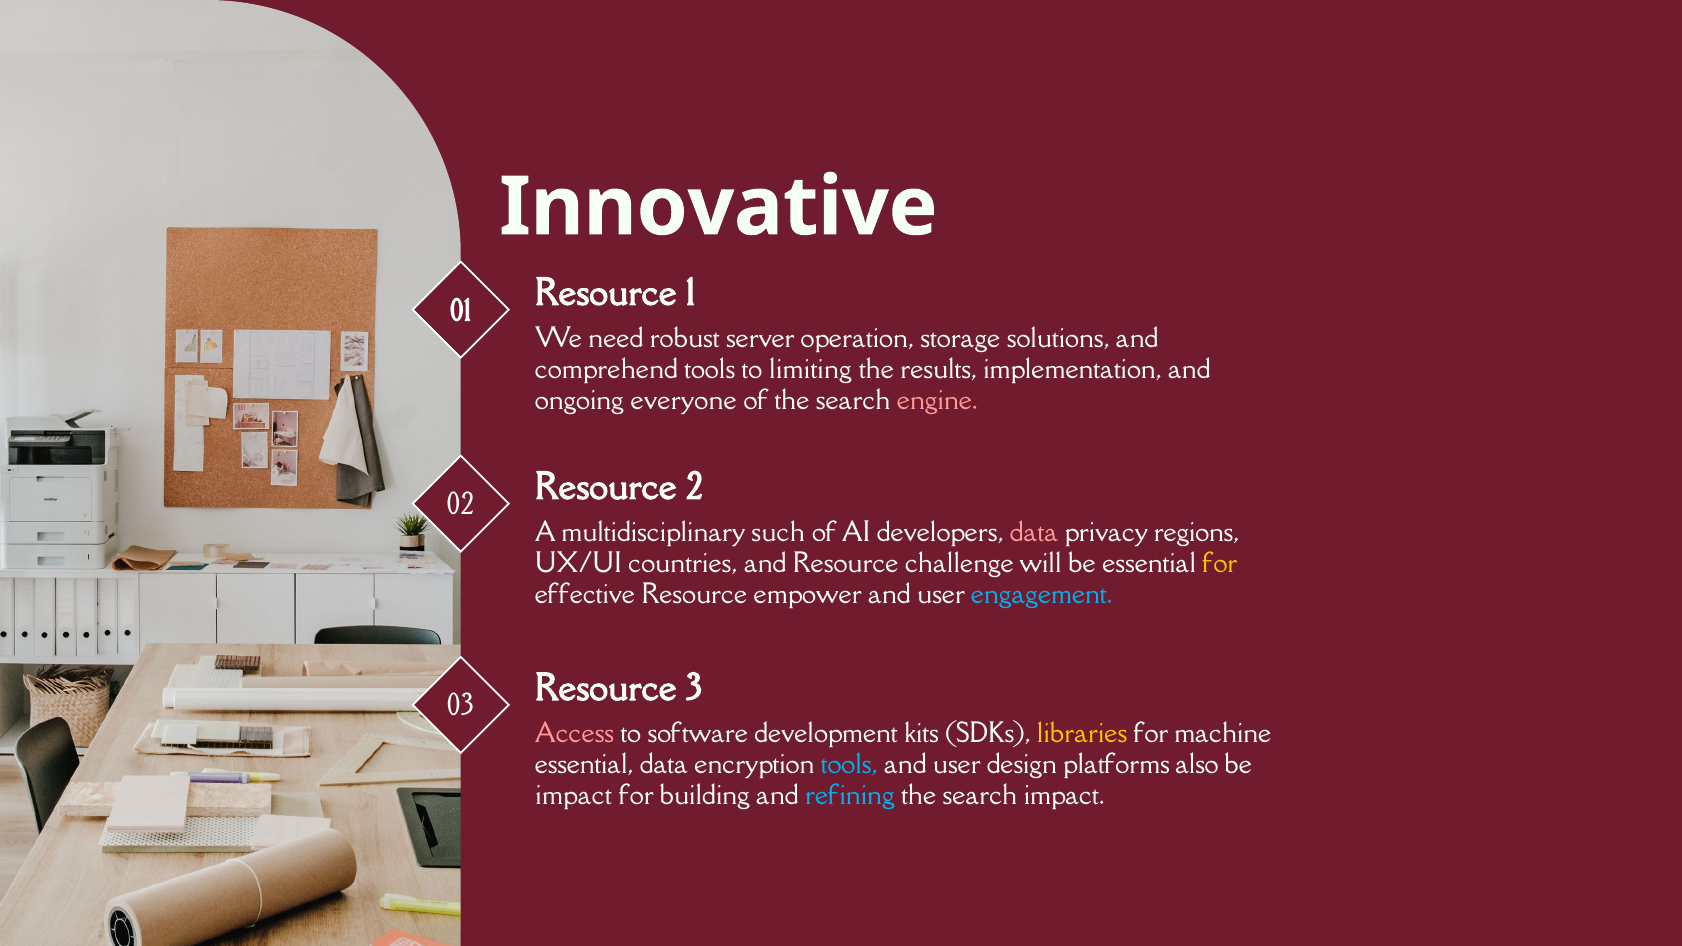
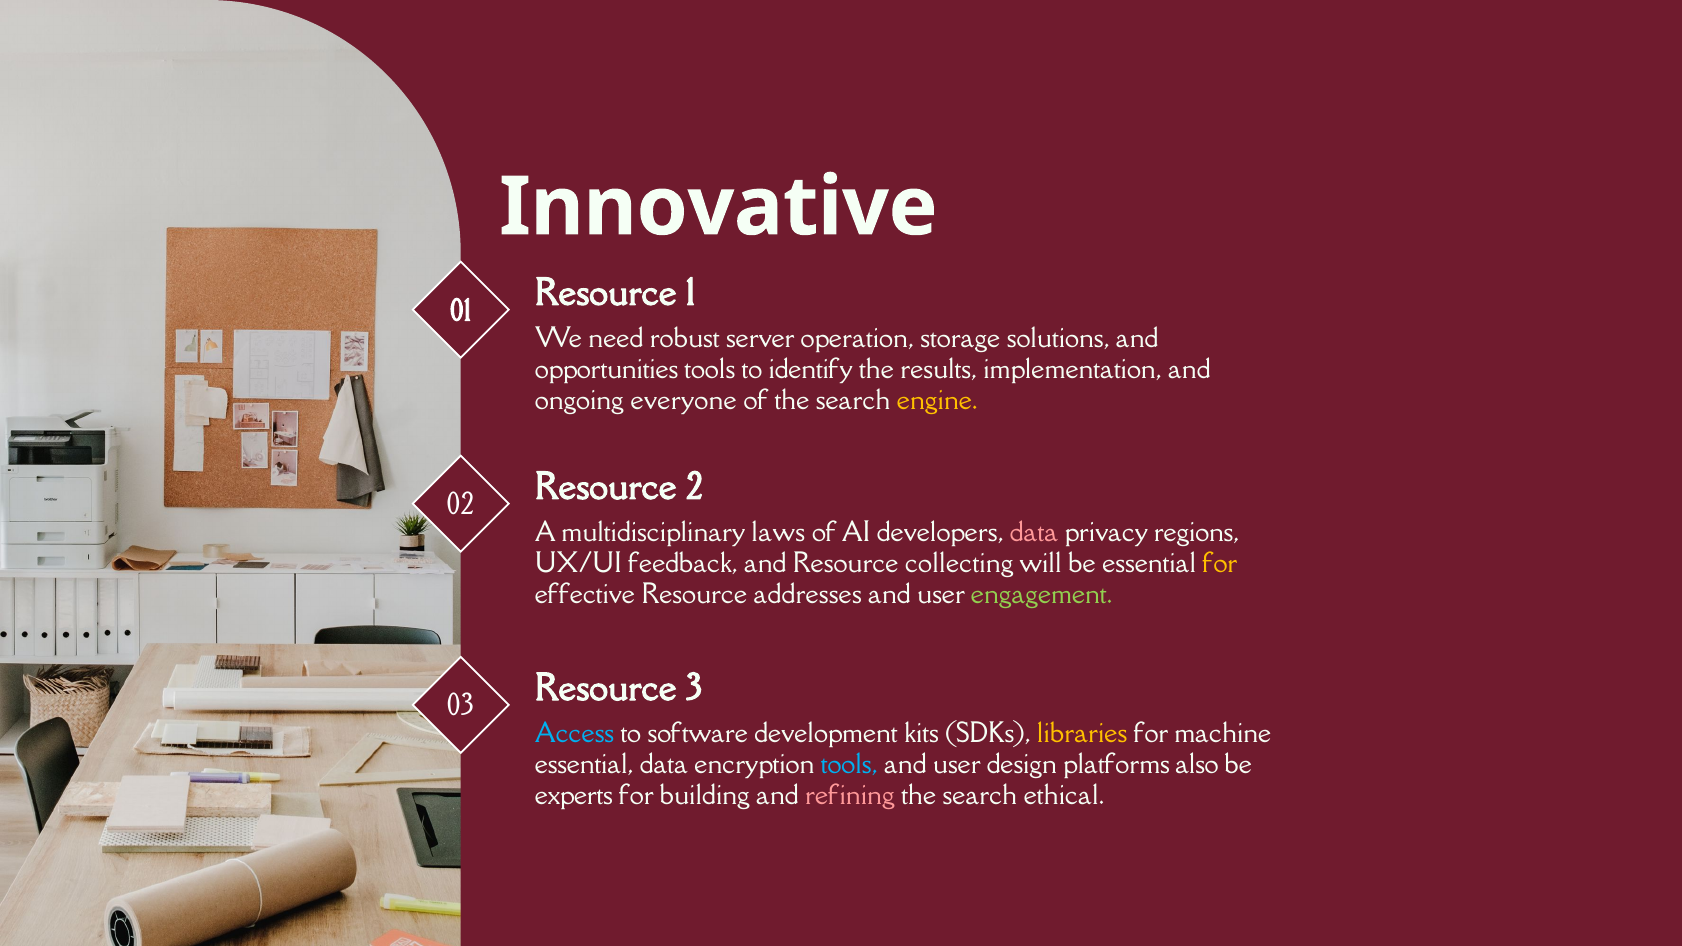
comprehend: comprehend -> opportunities
limiting: limiting -> identify
engine colour: pink -> yellow
such: such -> laws
countries: countries -> feedback
challenge: challenge -> collecting
empower: empower -> addresses
engagement colour: light blue -> light green
Access colour: pink -> light blue
impact at (574, 796): impact -> experts
refining colour: light blue -> pink
search impact: impact -> ethical
